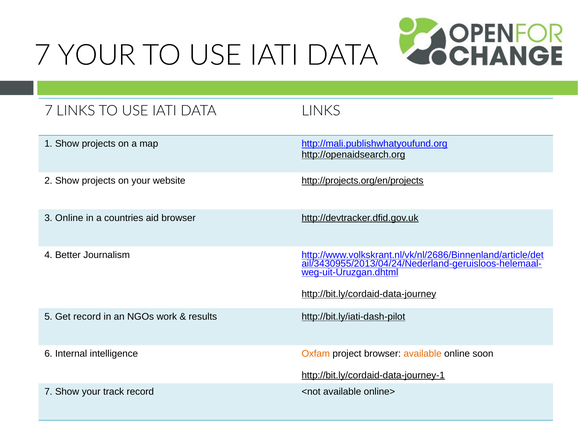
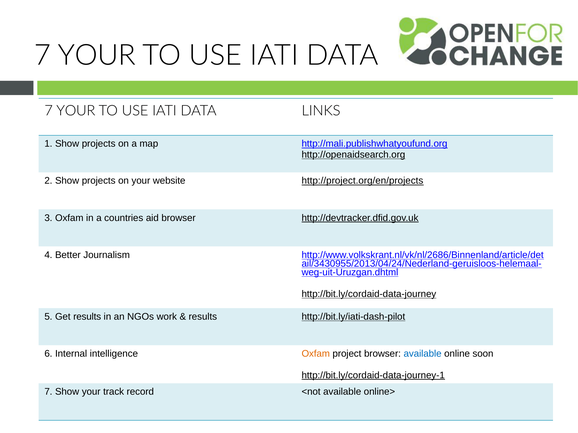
LINKS at (76, 111): LINKS -> YOUR
http://projects.org/en/projects: http://projects.org/en/projects -> http://project.org/en/projects
3 Online: Online -> Oxfam
Get record: record -> results
available at (423, 354) colour: orange -> blue
